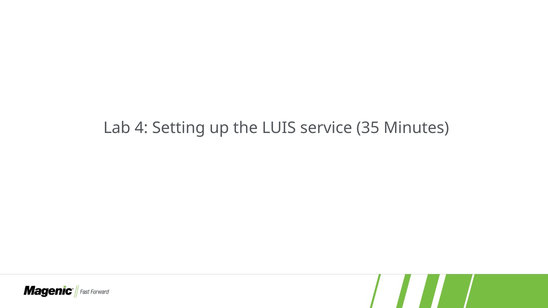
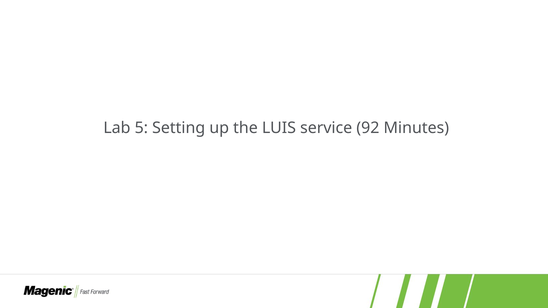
4: 4 -> 5
35: 35 -> 92
